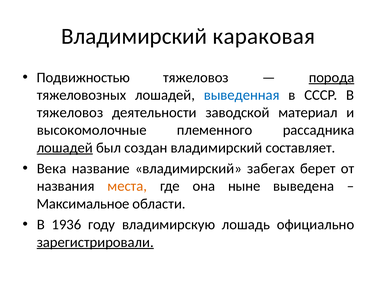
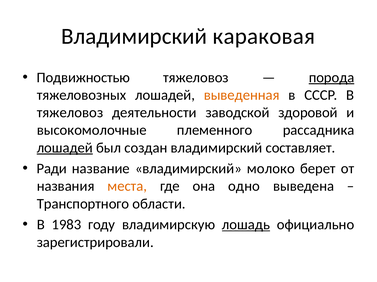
выведенная colour: blue -> orange
материал: материал -> здоровой
Века: Века -> Ради
забегах: забегах -> молоко
ныне: ныне -> одно
Максимальное: Максимальное -> Транспортного
1936: 1936 -> 1983
лошадь underline: none -> present
зарегистрировали underline: present -> none
